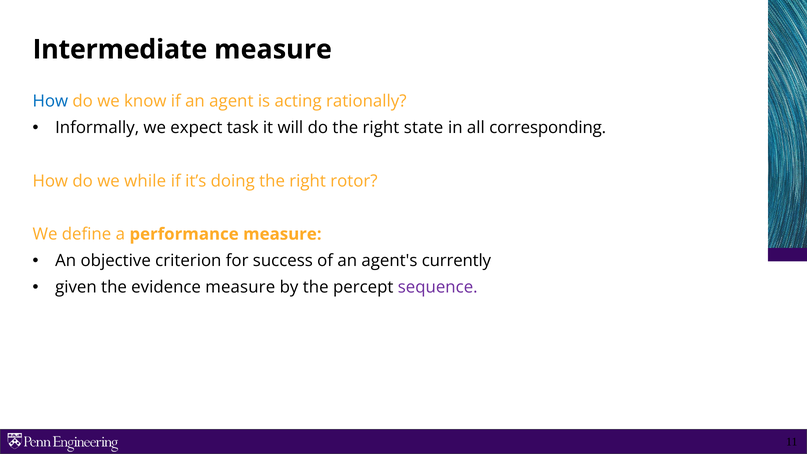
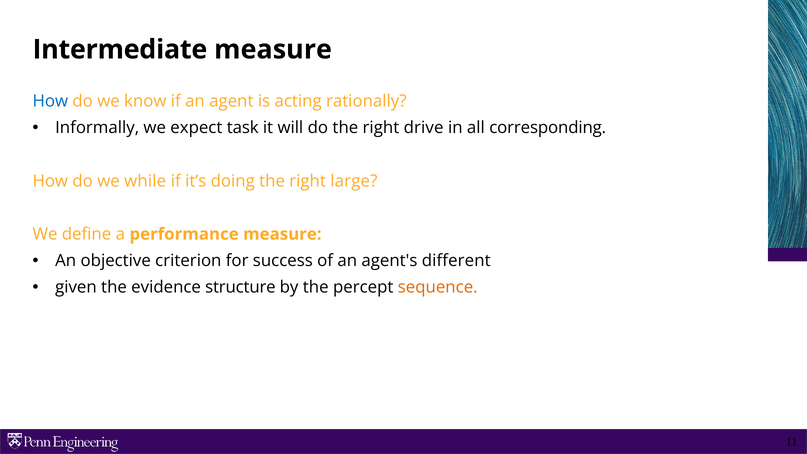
state: state -> drive
rotor: rotor -> large
currently: currently -> different
evidence measure: measure -> structure
sequence colour: purple -> orange
